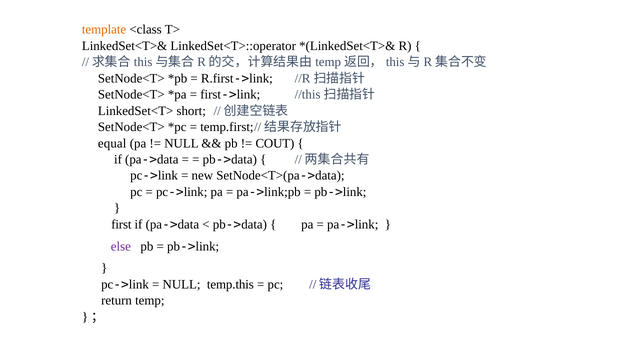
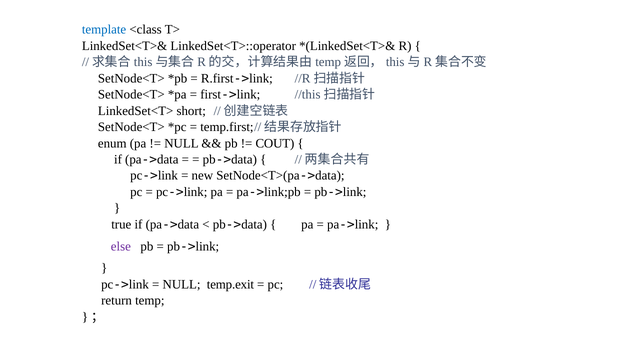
template colour: orange -> blue
equal: equal -> enum
first: first -> true
temp.this: temp.this -> temp.exit
